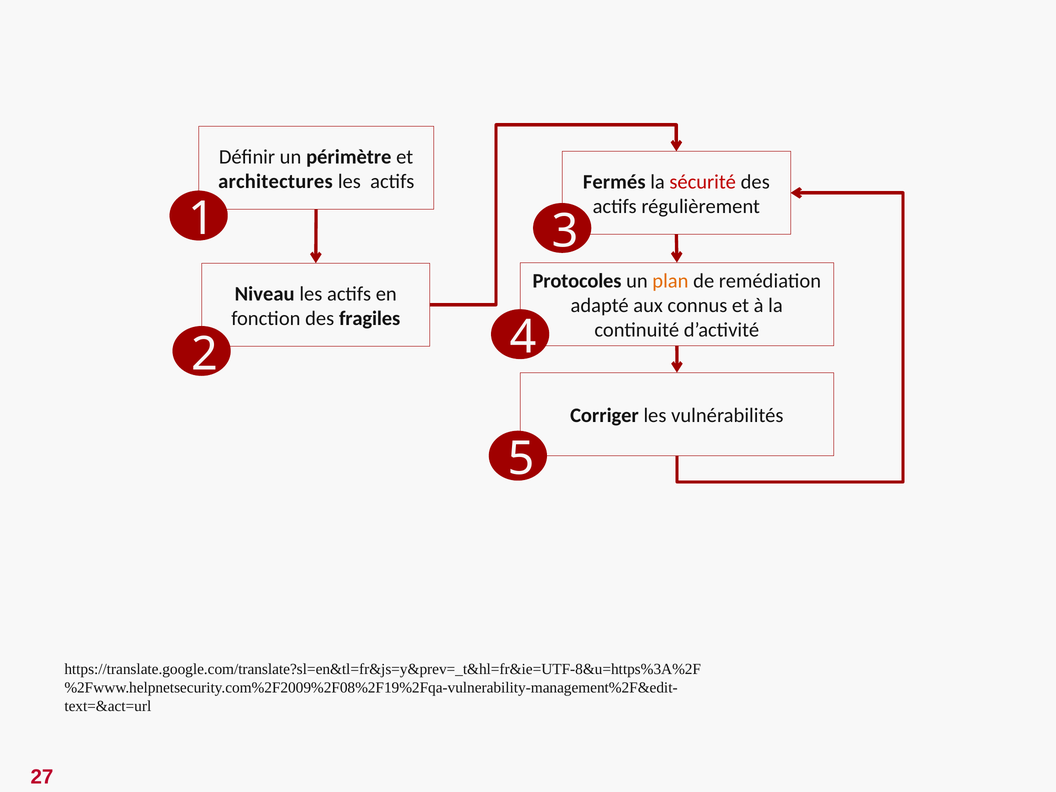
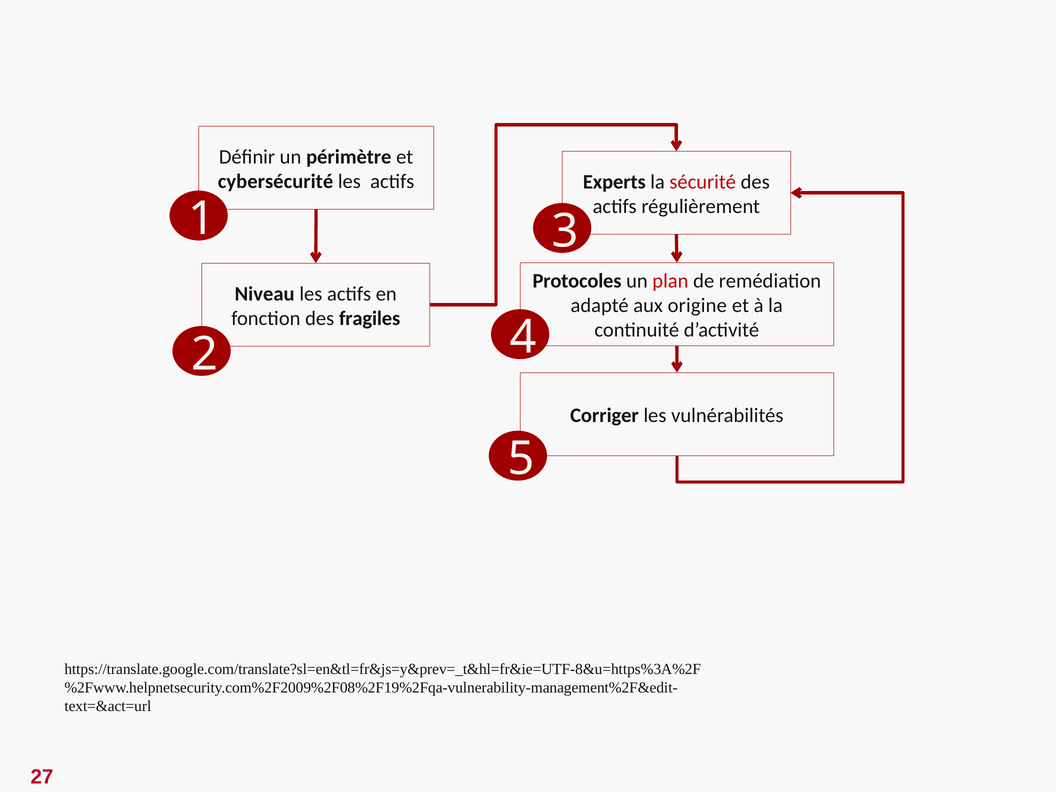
architectures: architectures -> cybersécurité
Fermés: Fermés -> Experts
plan colour: orange -> red
connus: connus -> origine
